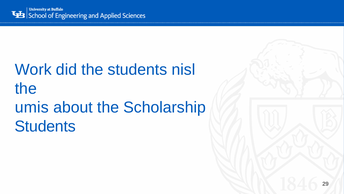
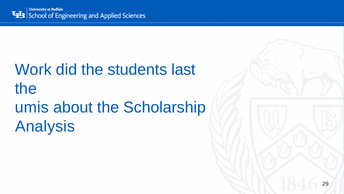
nisl: nisl -> last
Students at (45, 126): Students -> Analysis
